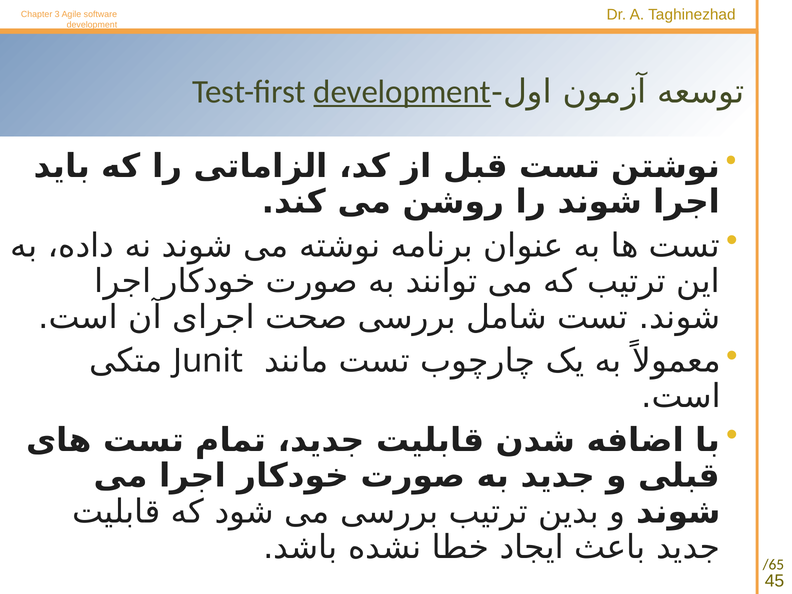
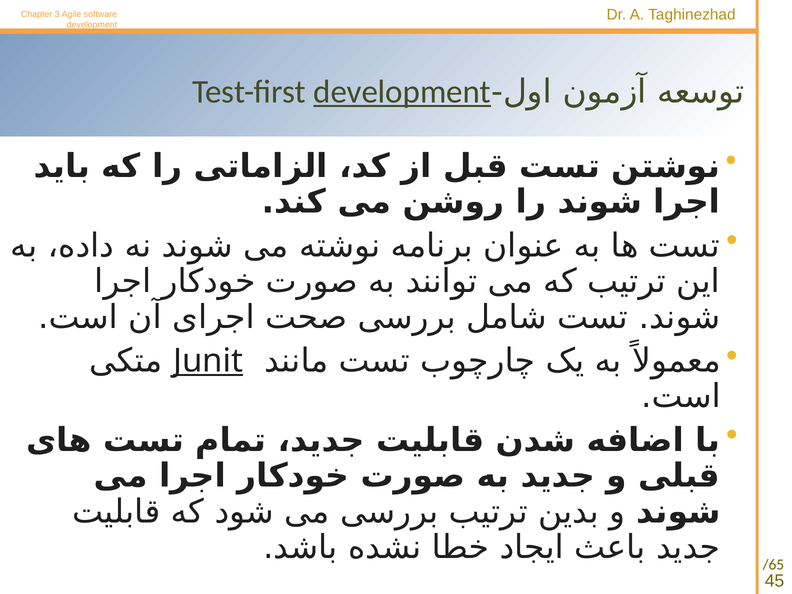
Junit underline: none -> present
